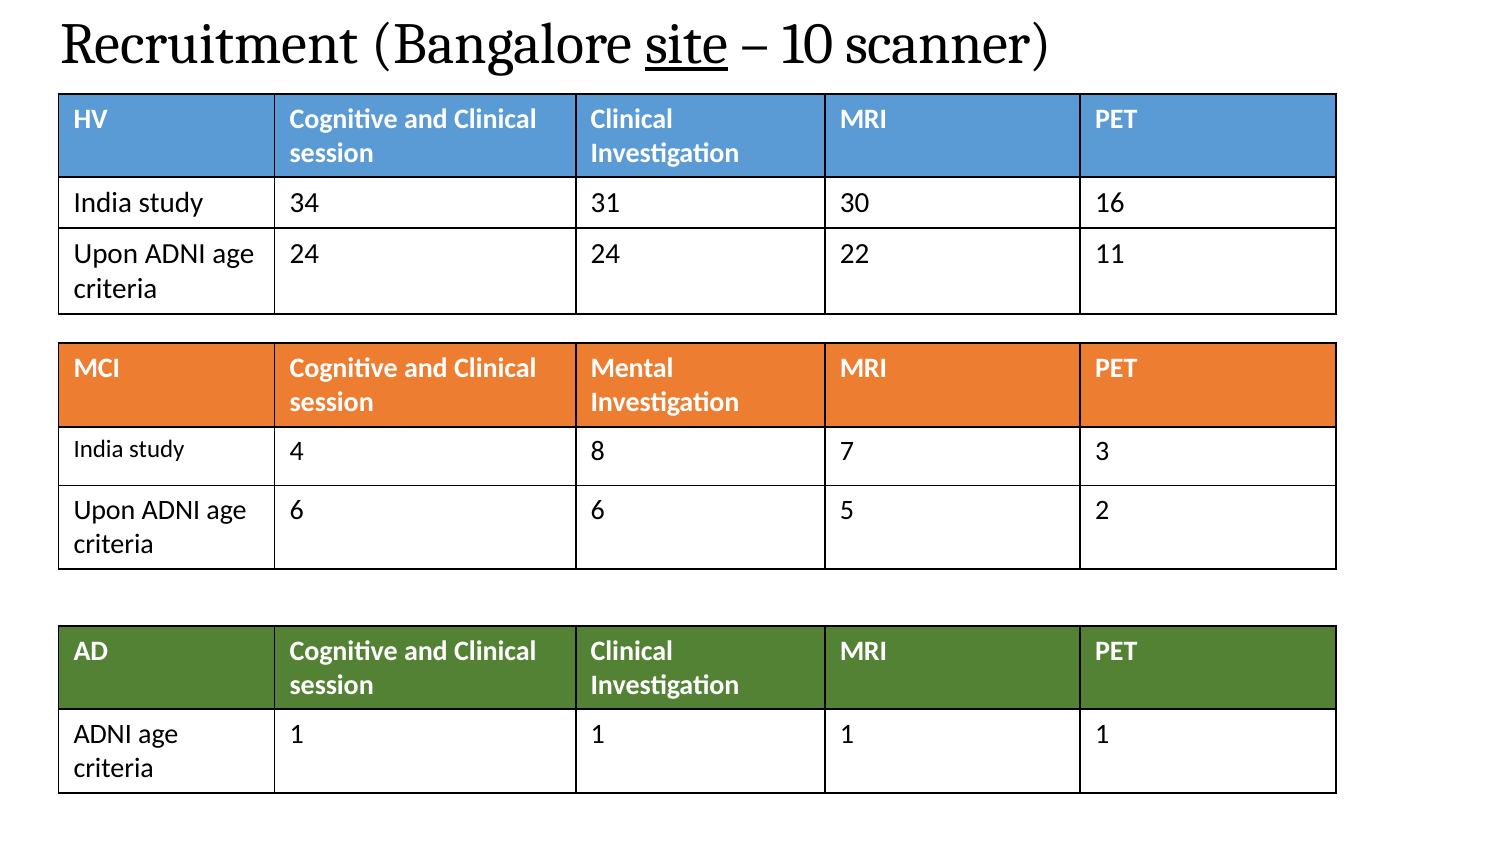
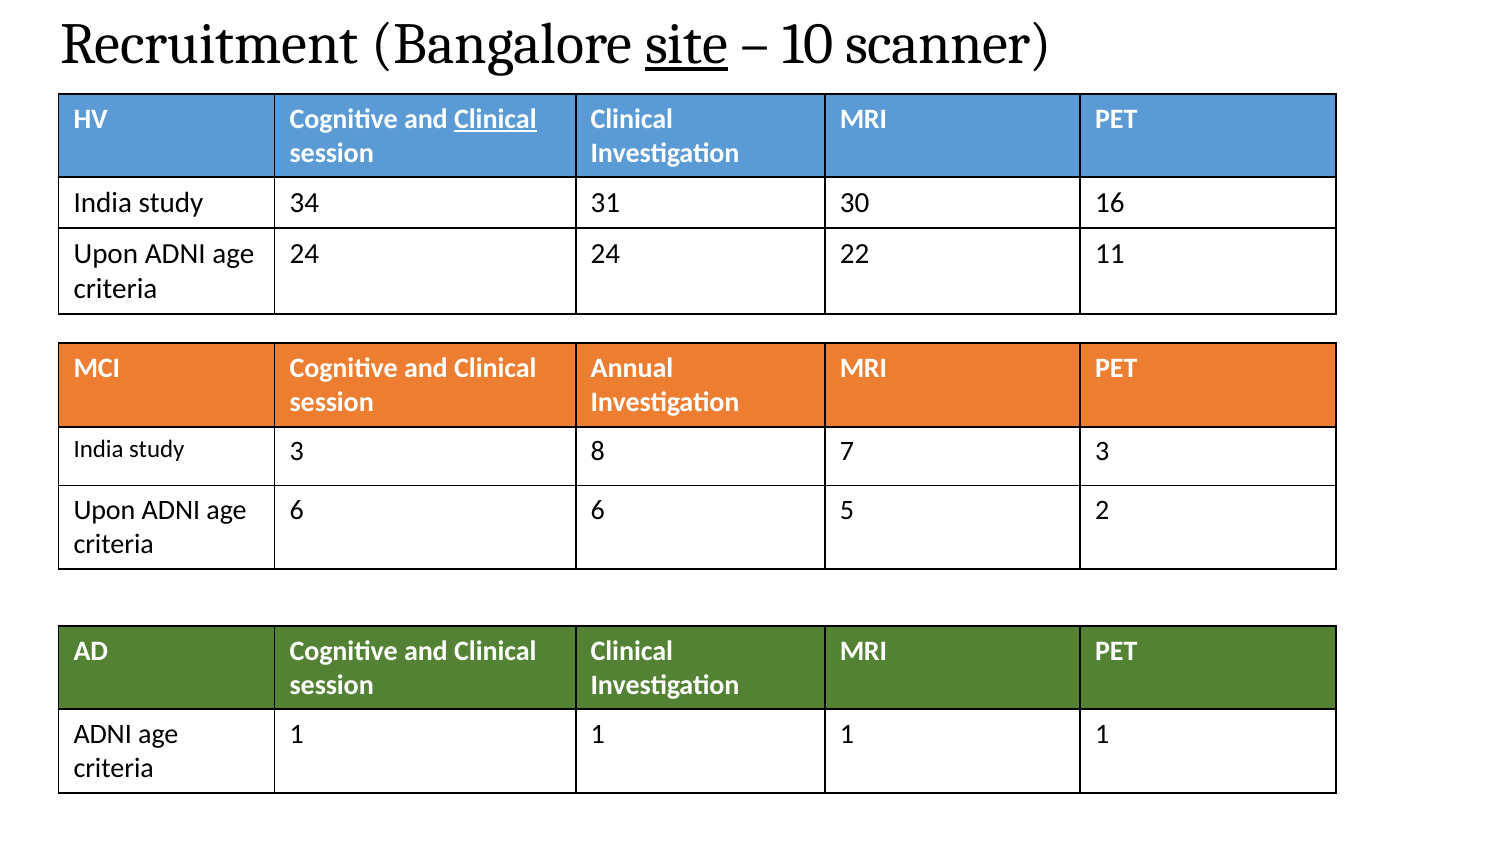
Clinical at (495, 119) underline: none -> present
Mental: Mental -> Annual
study 4: 4 -> 3
